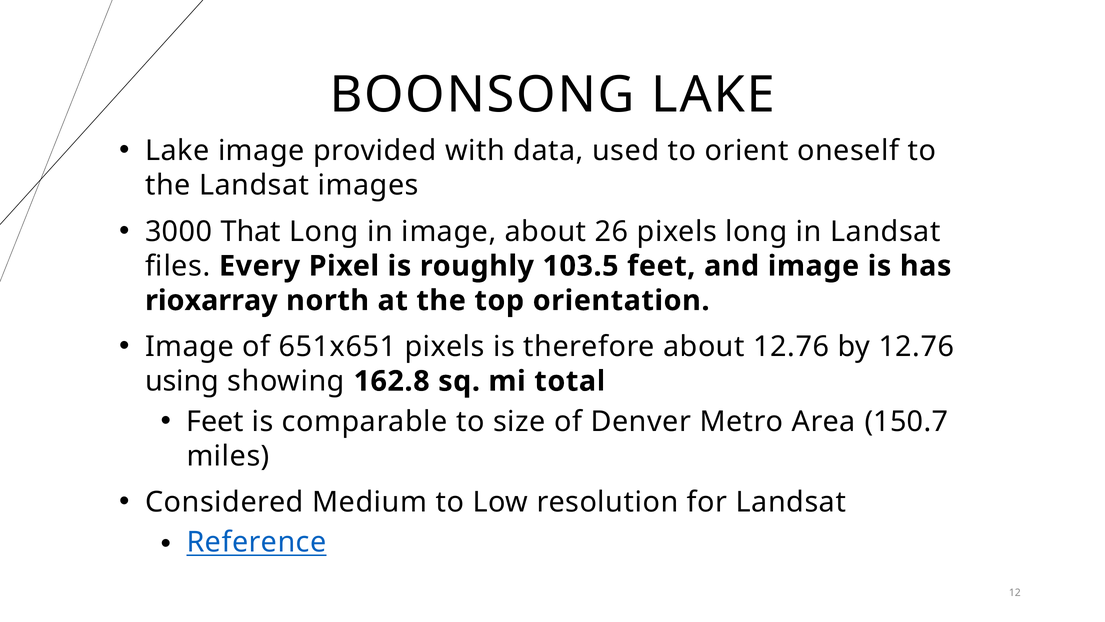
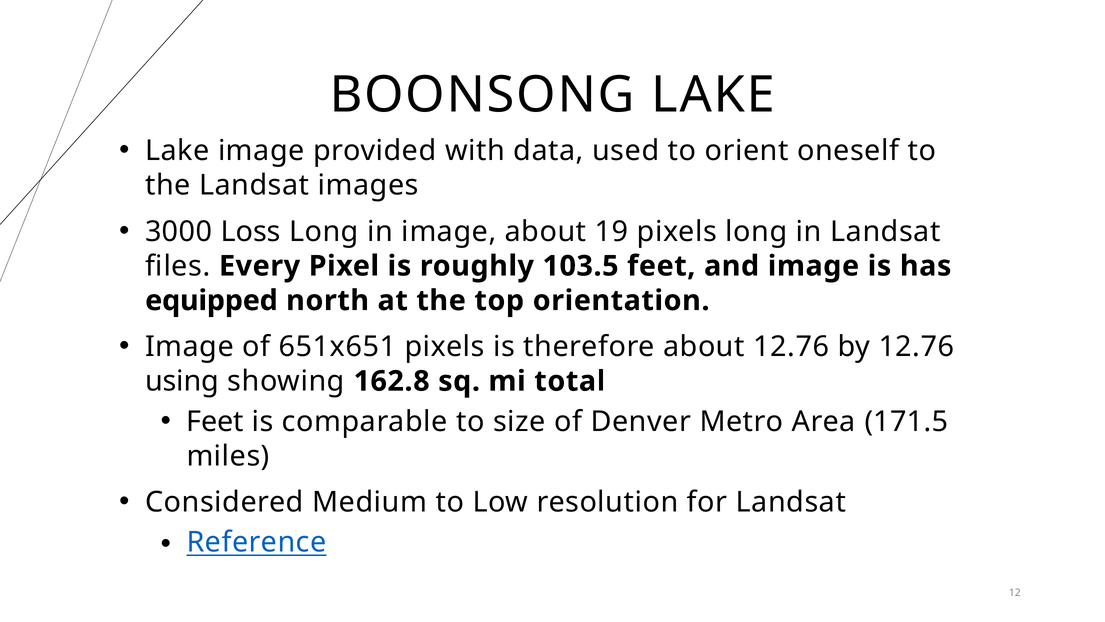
That: That -> Loss
26: 26 -> 19
rioxarray: rioxarray -> equipped
150.7: 150.7 -> 171.5
